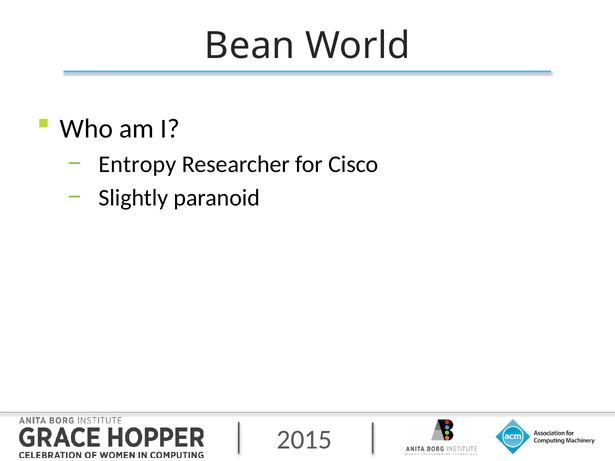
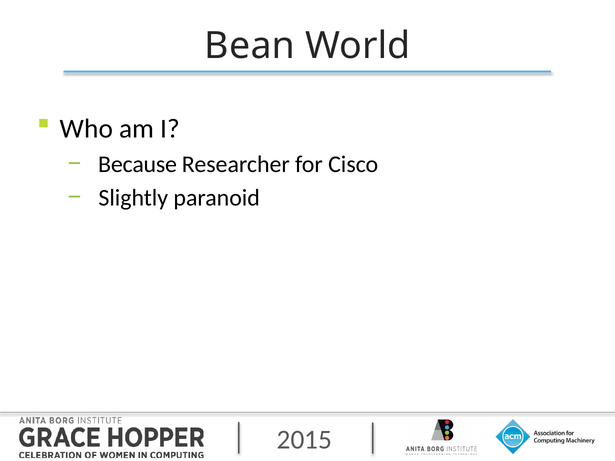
Entropy: Entropy -> Because
